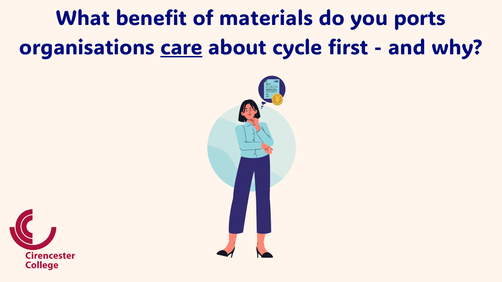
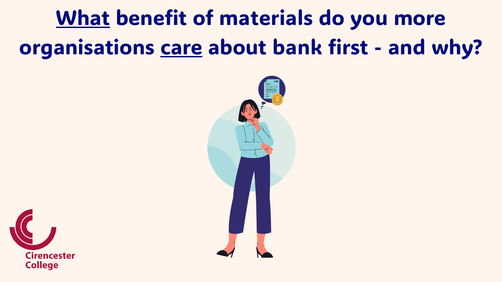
What underline: none -> present
ports: ports -> more
cycle: cycle -> bank
